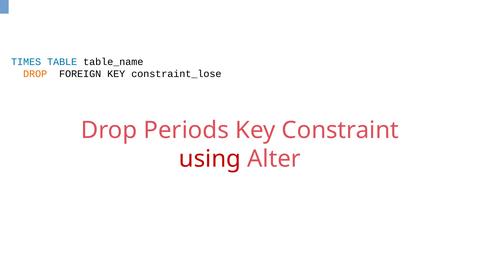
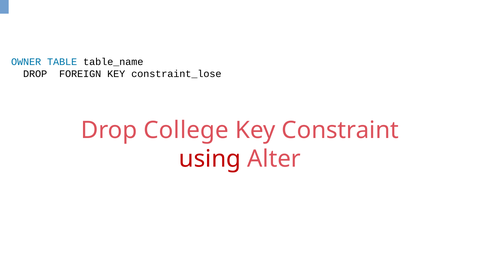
TIMES: TIMES -> OWNER
DROP at (35, 74) colour: orange -> black
Periods: Periods -> College
